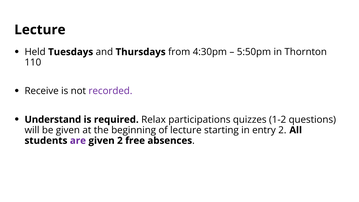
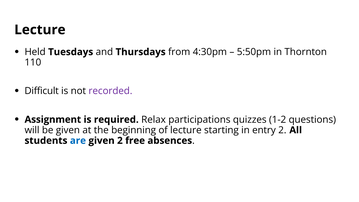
Receive: Receive -> Difficult
Understand: Understand -> Assignment
are colour: purple -> blue
